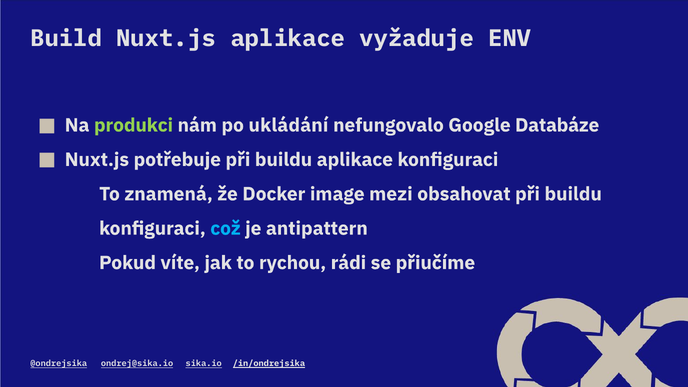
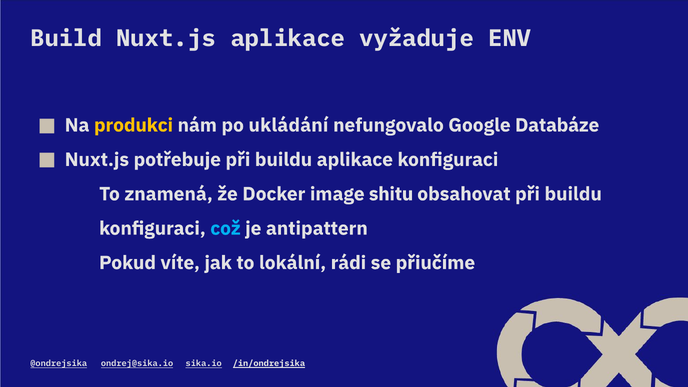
produkci colour: light green -> yellow
mezi: mezi -> shitu
rychou: rychou -> lokální
